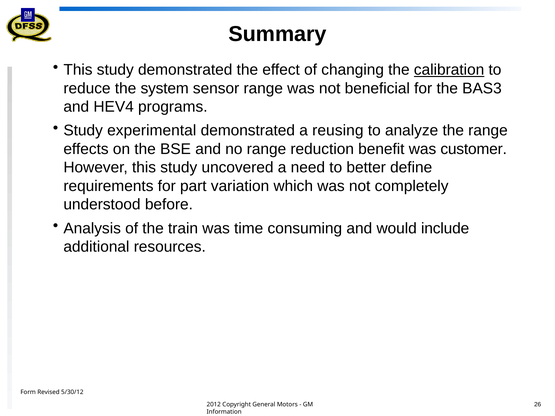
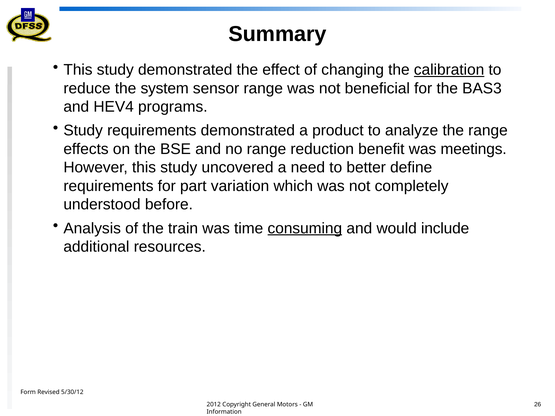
Study experimental: experimental -> requirements
reusing: reusing -> product
customer: customer -> meetings
consuming underline: none -> present
